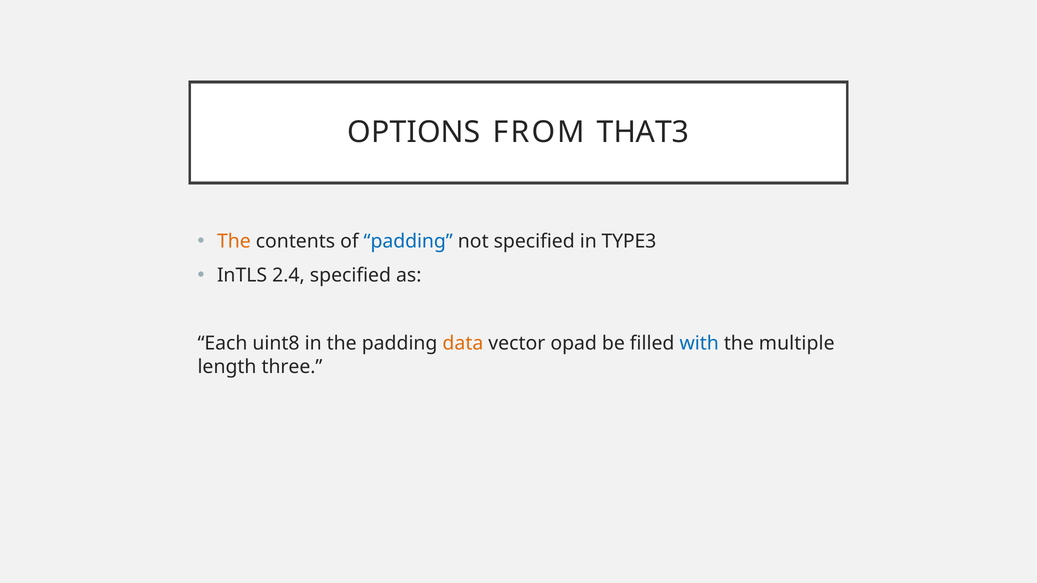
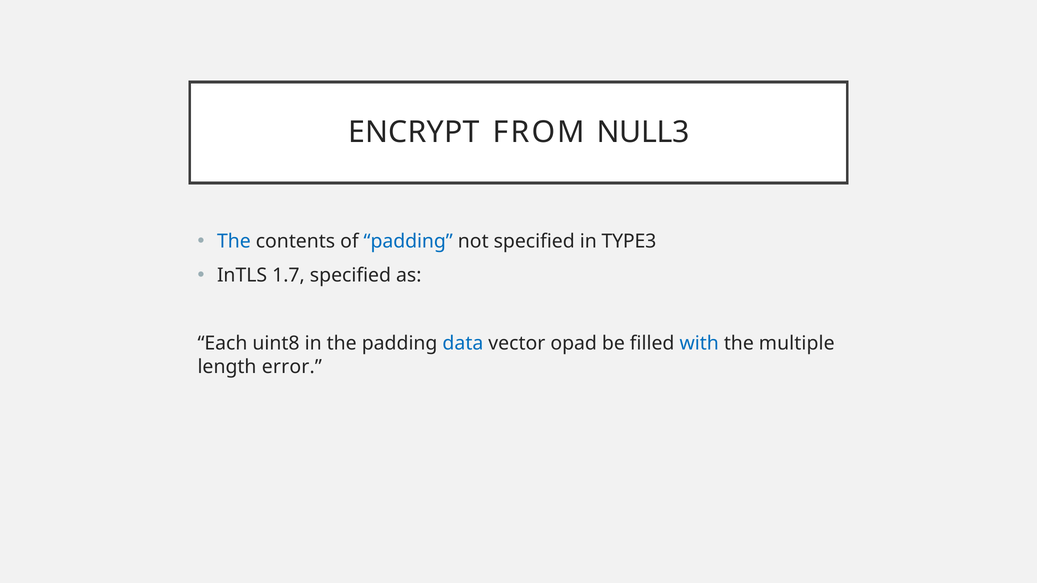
OPTIONS: OPTIONS -> ENCRYPT
THAT3: THAT3 -> NULL3
The at (234, 241) colour: orange -> blue
2.4: 2.4 -> 1.7
data colour: orange -> blue
three: three -> error
